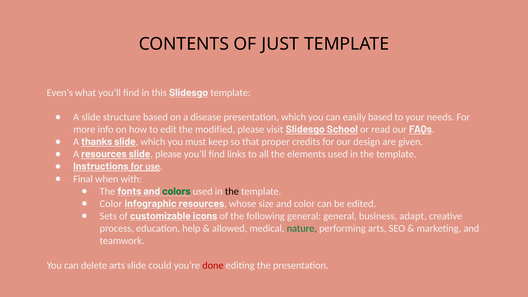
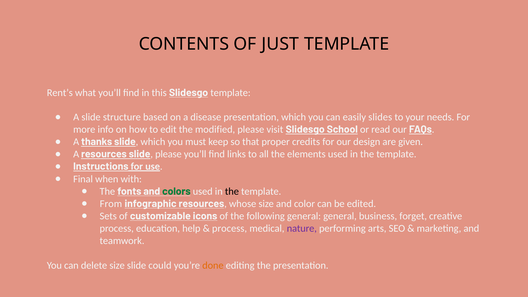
Even’s: Even’s -> Rent’s
easily based: based -> slides
Color at (111, 204): Color -> From
adapt: adapt -> forget
allowed at (230, 228): allowed -> process
nature colour: green -> purple
delete arts: arts -> size
done colour: red -> orange
